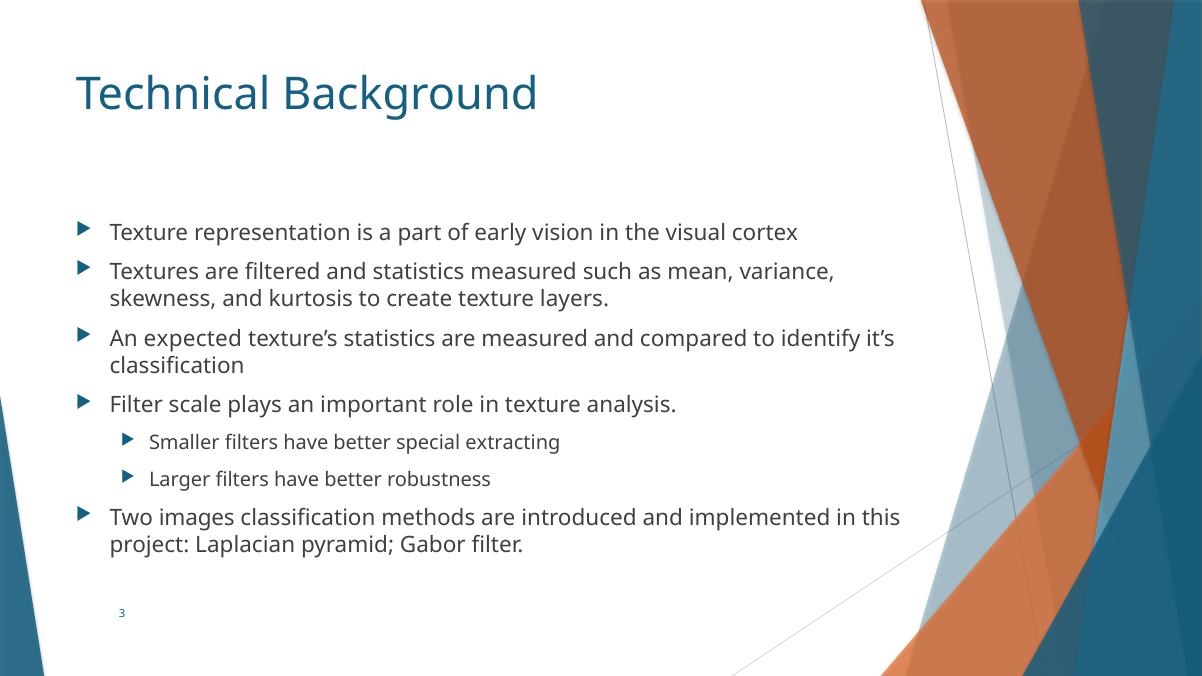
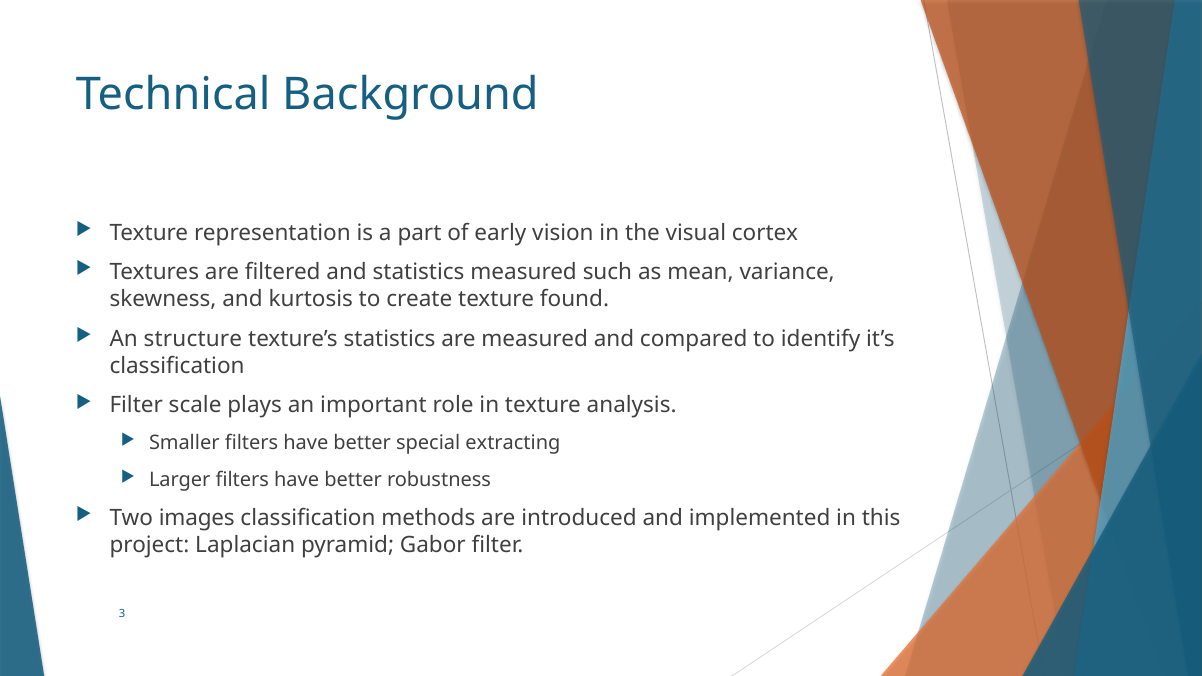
layers: layers -> found
expected: expected -> structure
